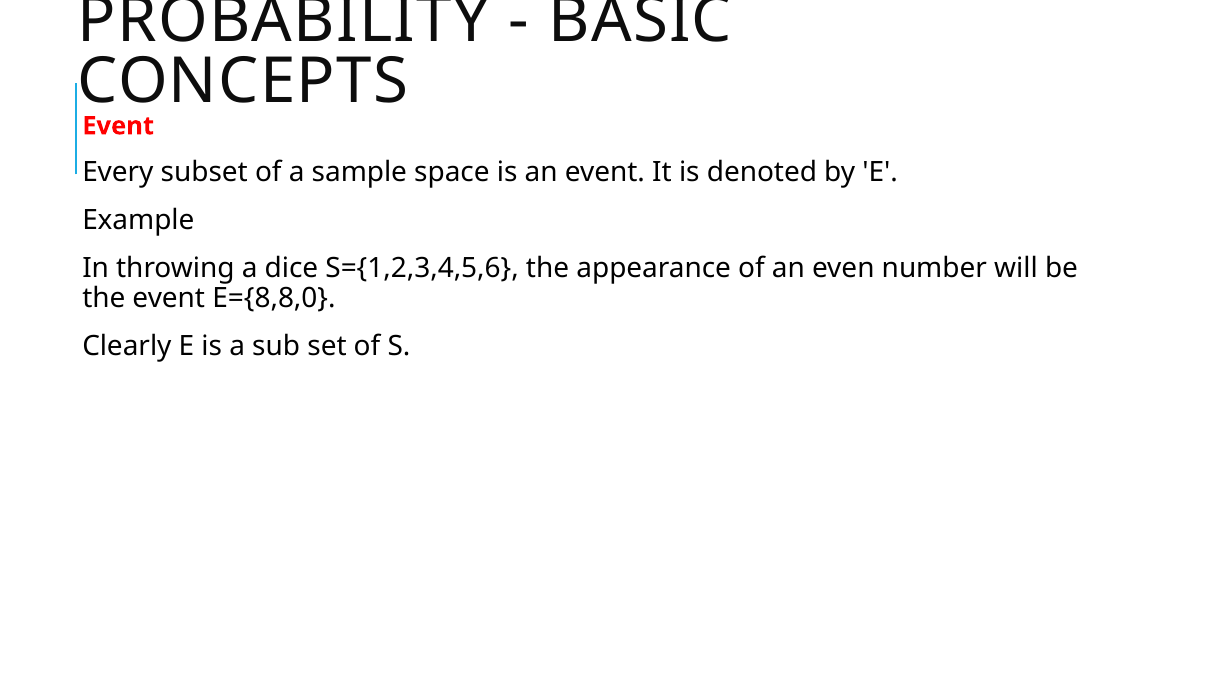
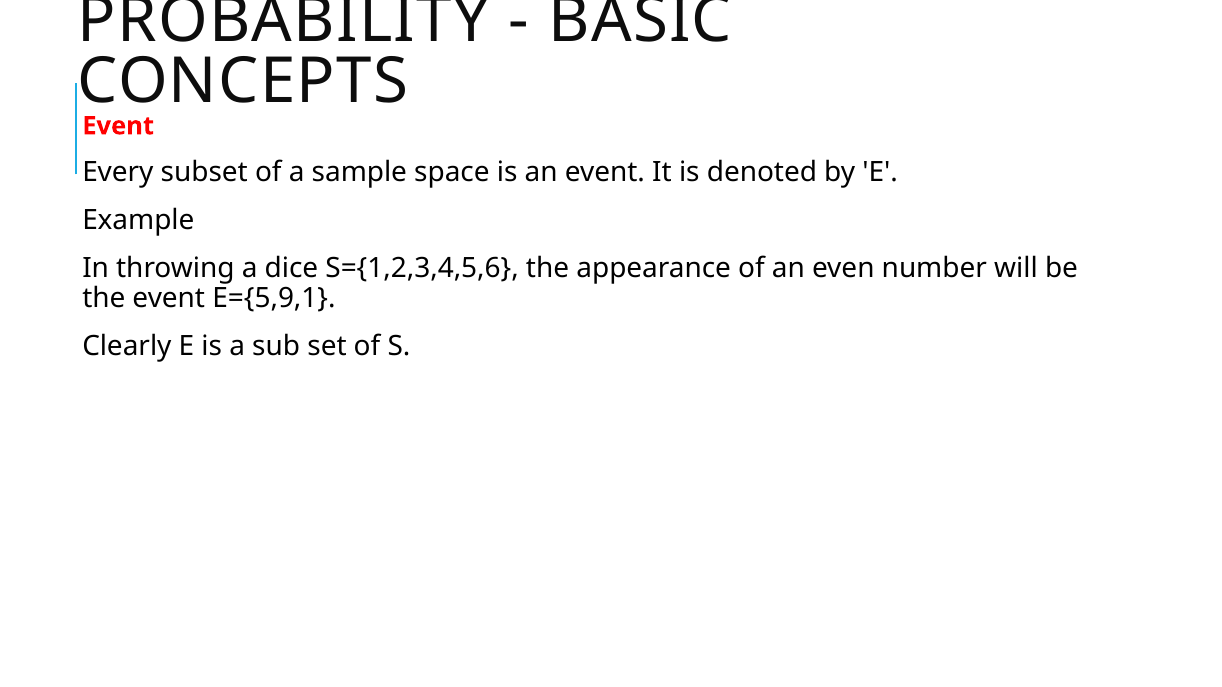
E={8,8,0: E={8,8,0 -> E={5,9,1
